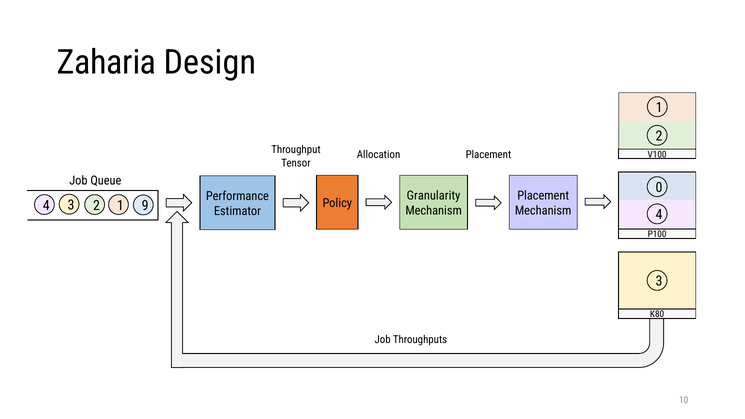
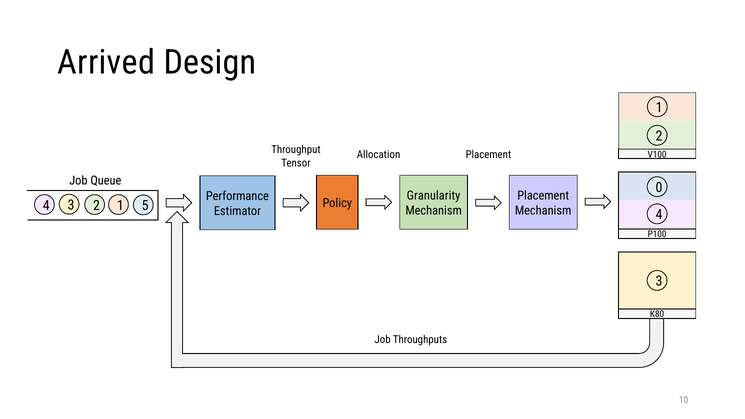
Zaharia: Zaharia -> Arrived
9: 9 -> 5
